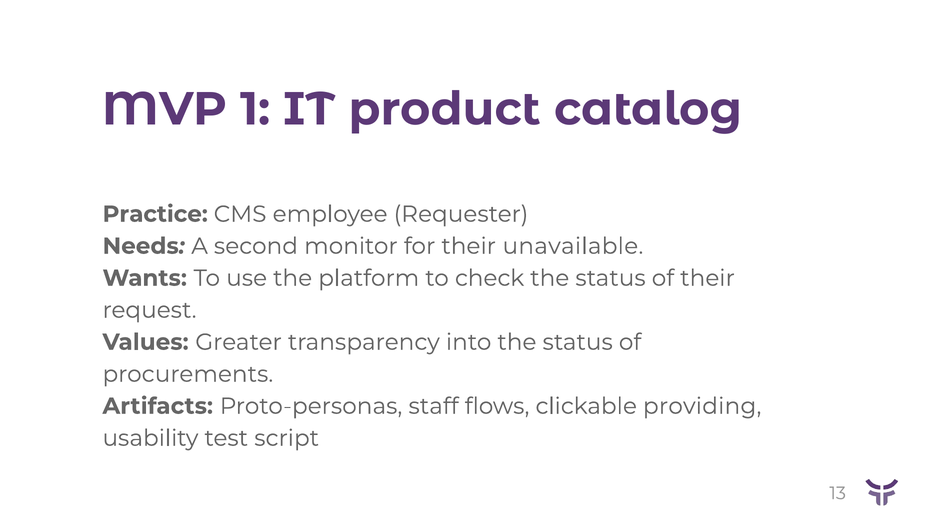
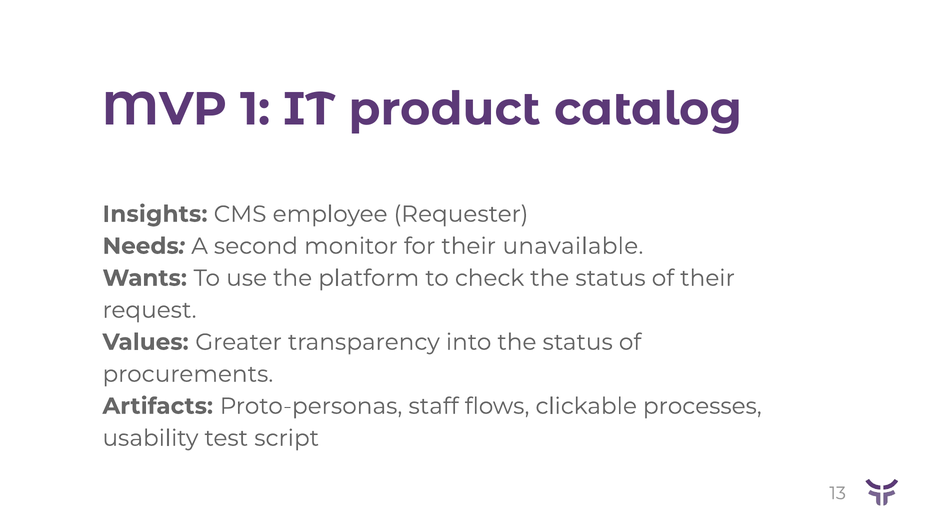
Practice: Practice -> Insights
providing: providing -> processes
